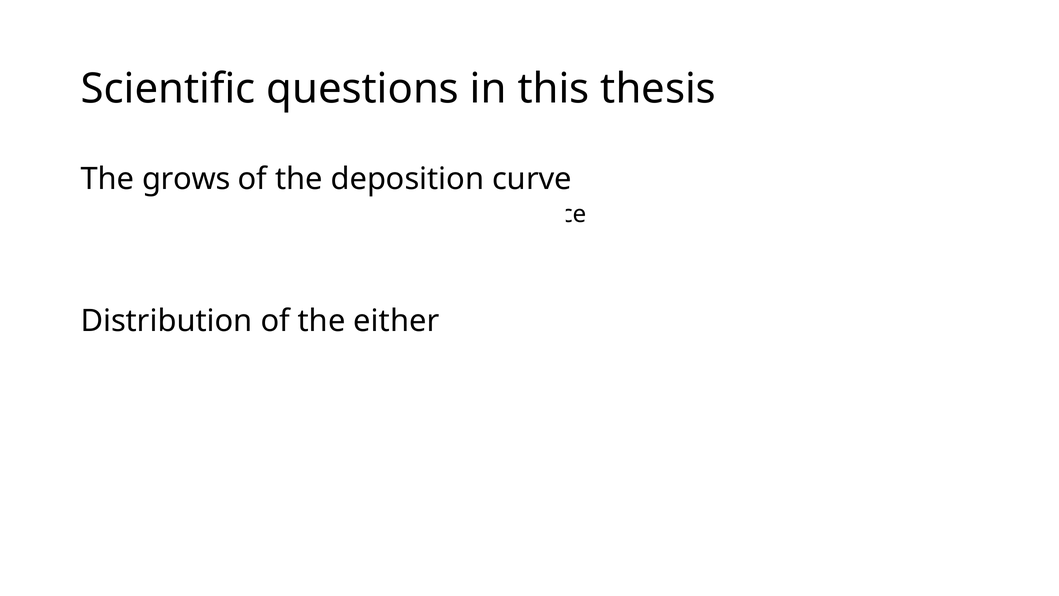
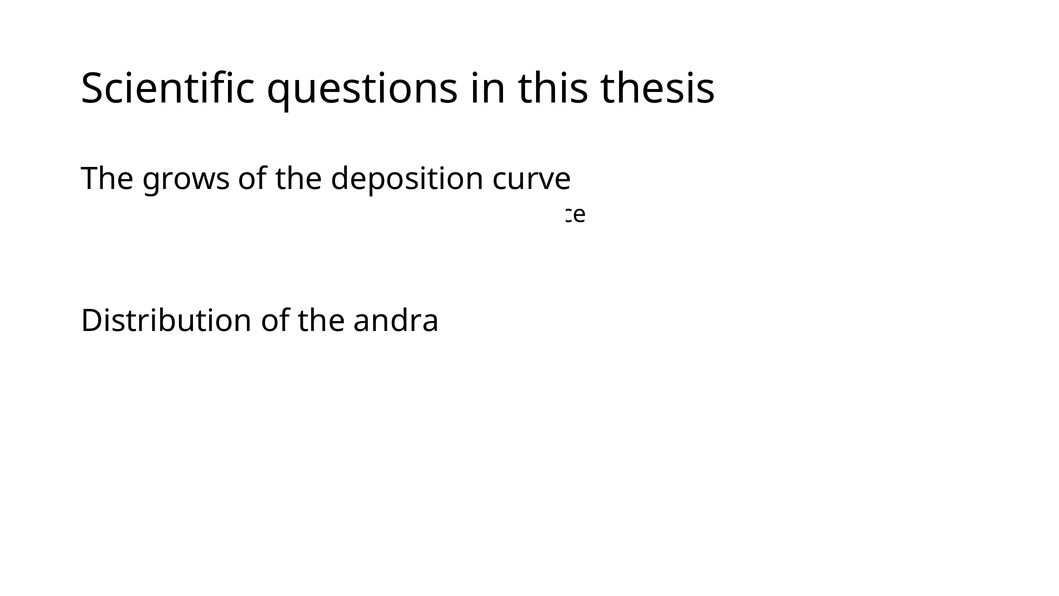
either: either -> andra
